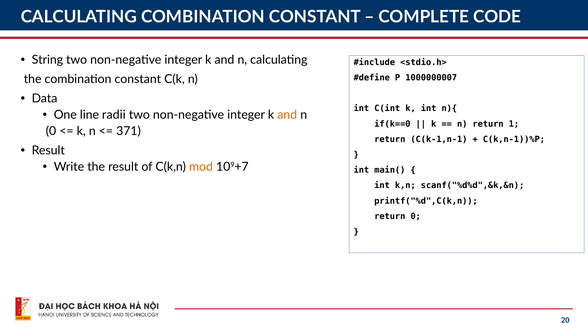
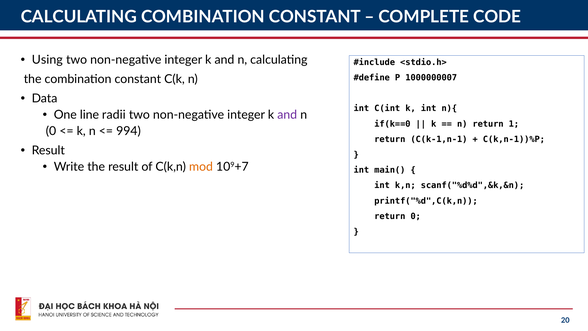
String: String -> Using
and at (287, 115) colour: orange -> purple
371: 371 -> 994
